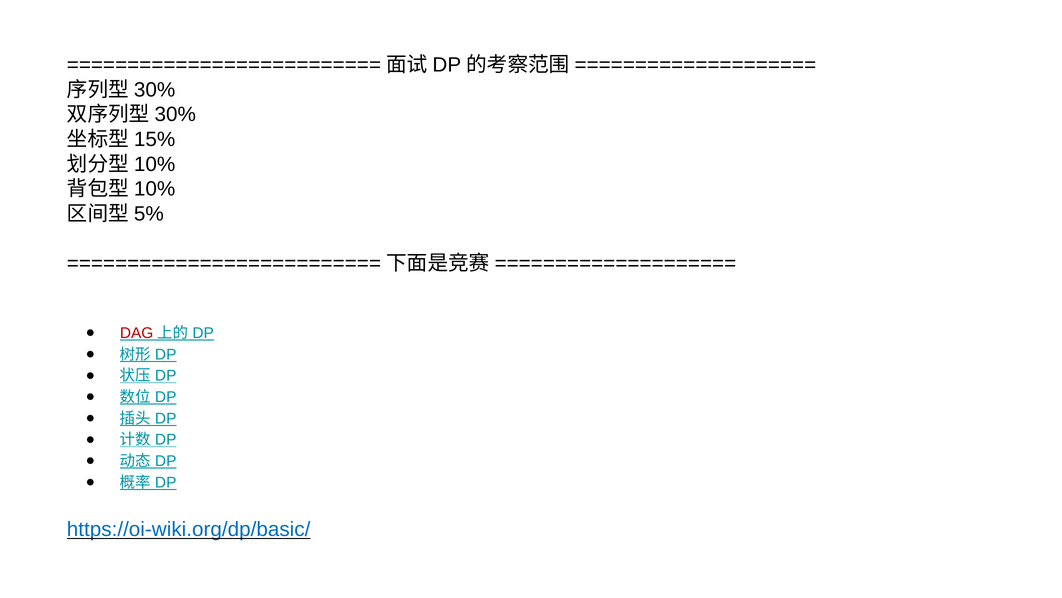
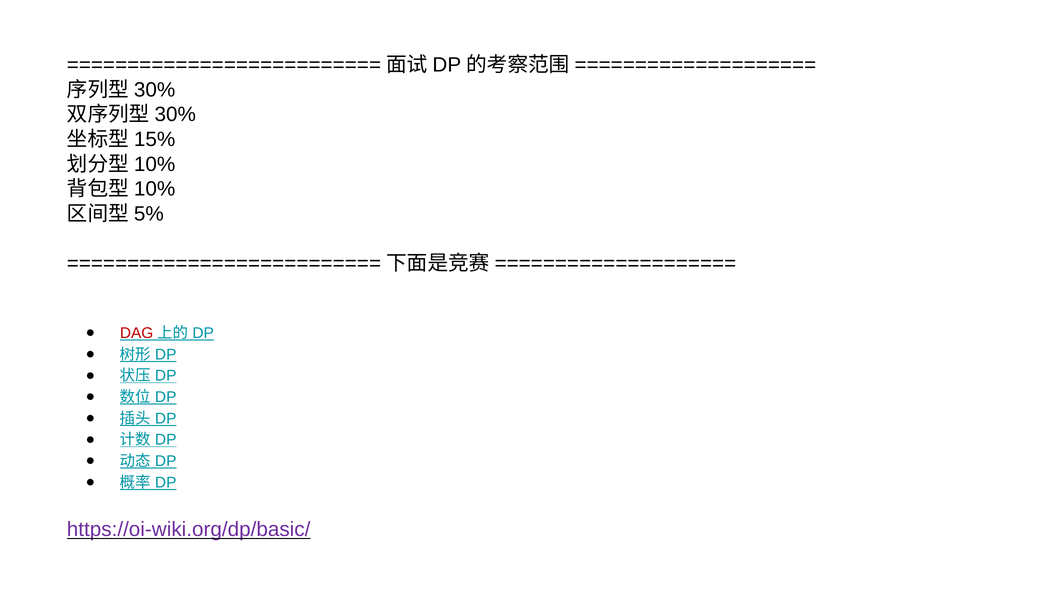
https://oi-wiki.org/dp/basic/ colour: blue -> purple
